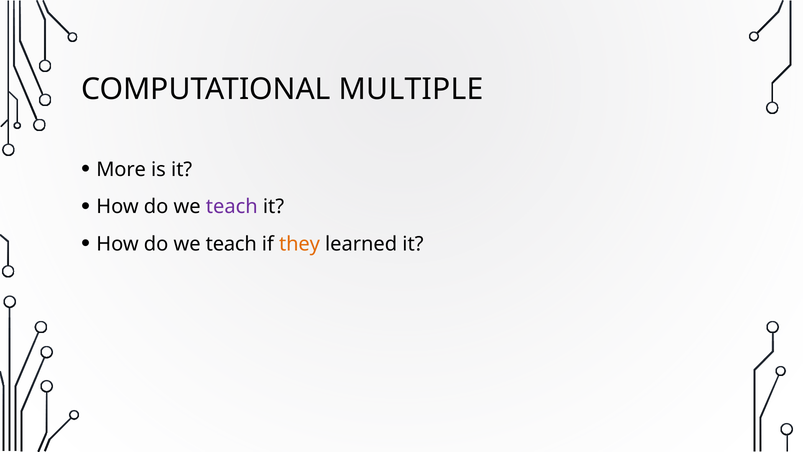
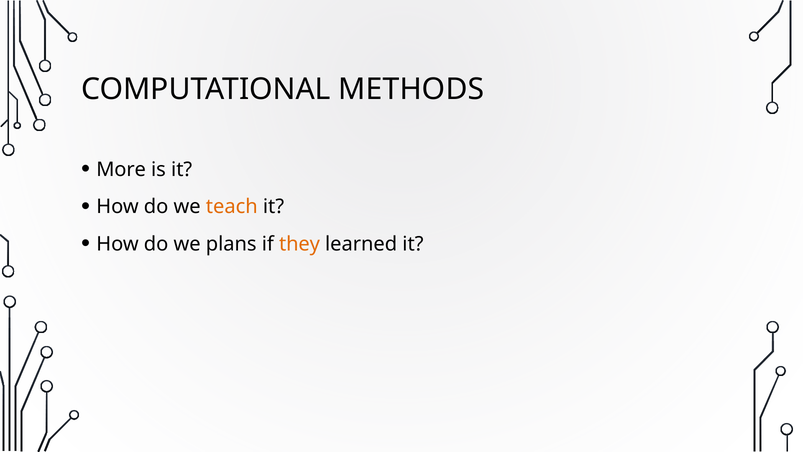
MULTIPLE: MULTIPLE -> METHODS
teach at (232, 207) colour: purple -> orange
teach at (231, 244): teach -> plans
